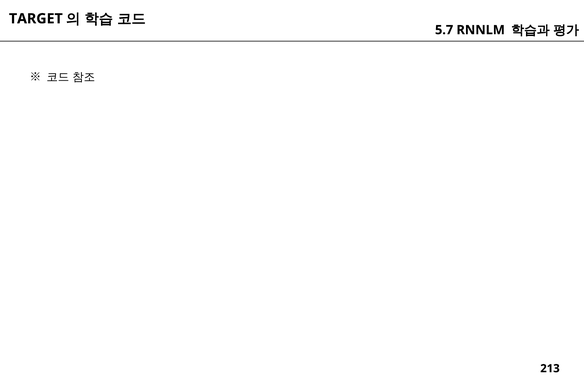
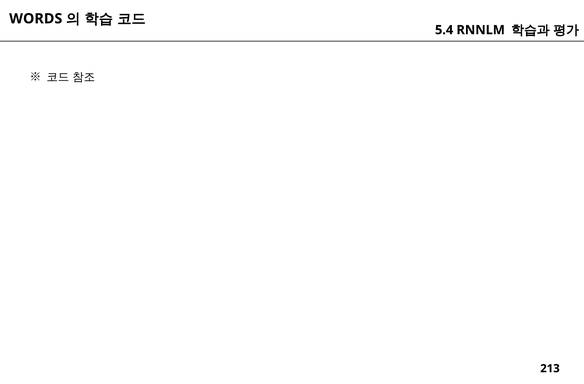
TARGET: TARGET -> WORDS
5.7: 5.7 -> 5.4
